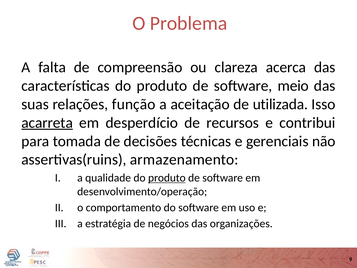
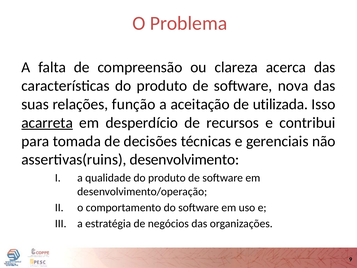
meio: meio -> nova
armazenamento: armazenamento -> desenvolvimento
produto at (167, 178) underline: present -> none
